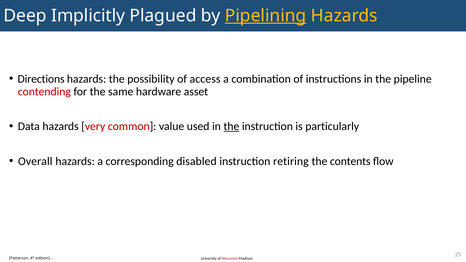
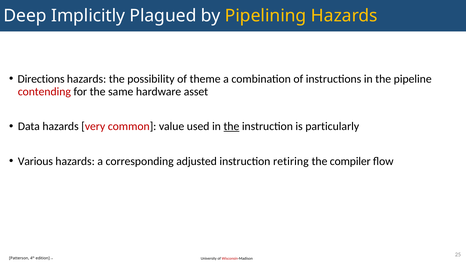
Pipelining underline: present -> none
access: access -> theme
Overall: Overall -> Various
disabled: disabled -> adjusted
contents: contents -> compiler
